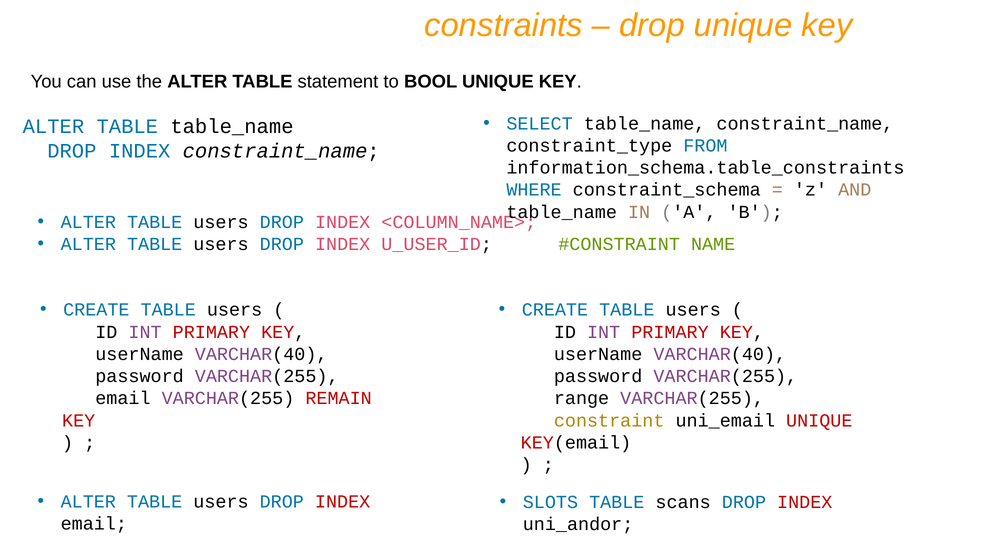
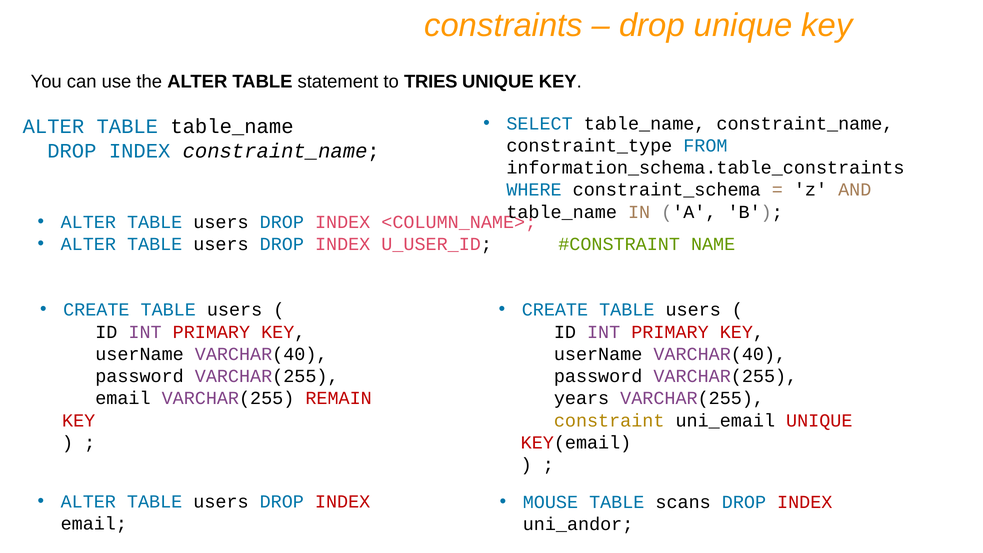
BOOL: BOOL -> TRIES
range: range -> years
SLOTS: SLOTS -> MOUSE
